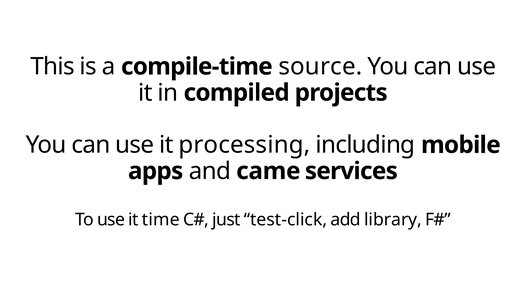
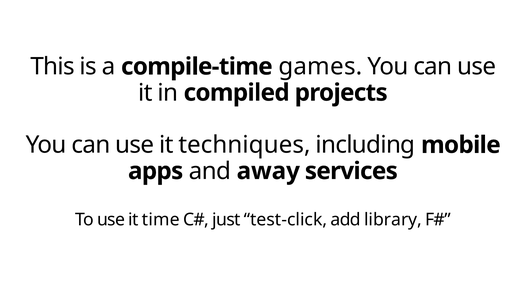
source: source -> games
processing: processing -> techniques
came: came -> away
